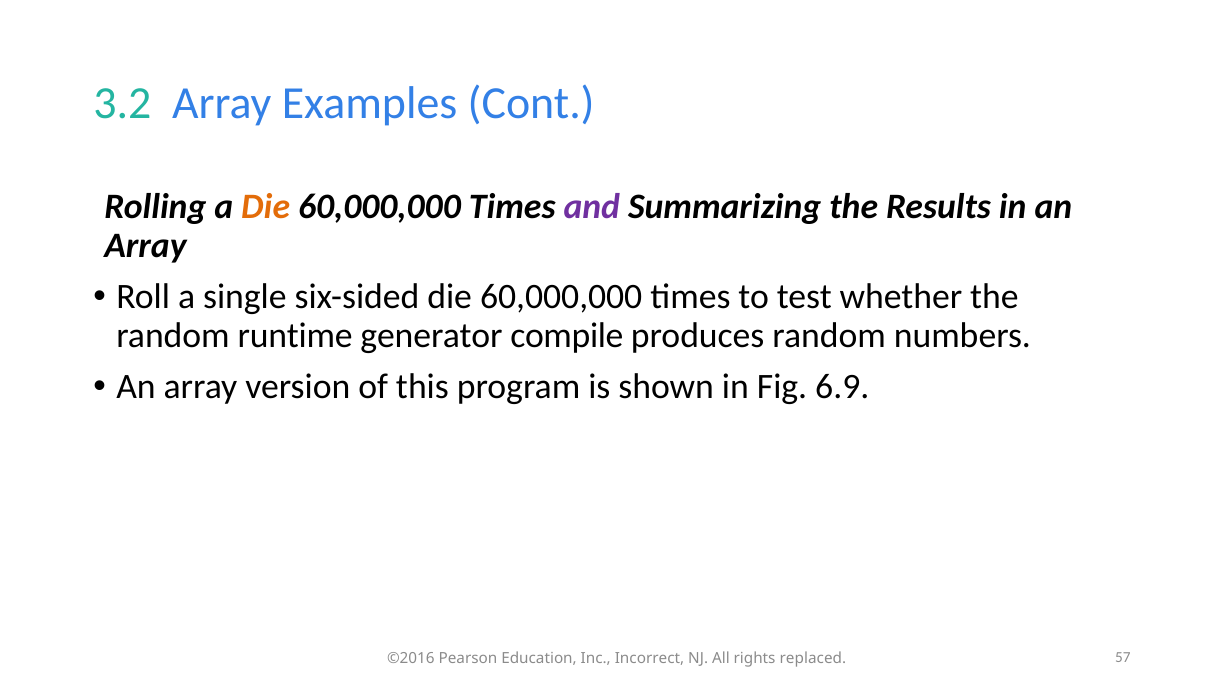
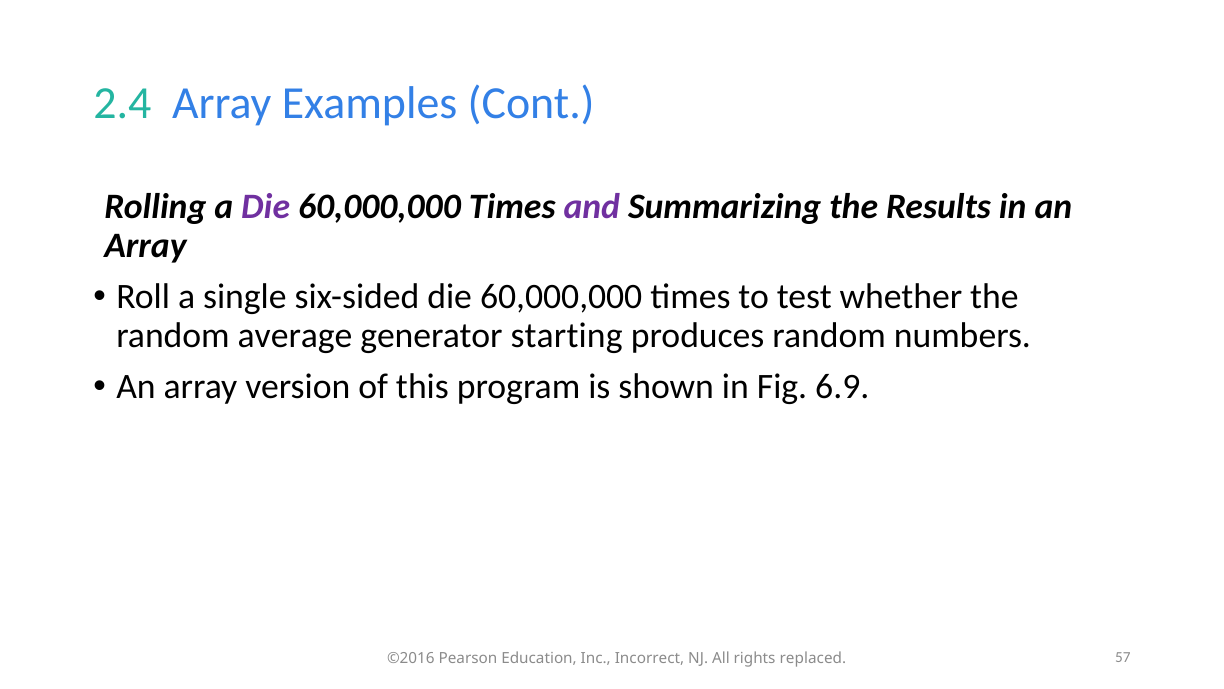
3.2: 3.2 -> 2.4
Die at (266, 207) colour: orange -> purple
runtime: runtime -> average
compile: compile -> starting
